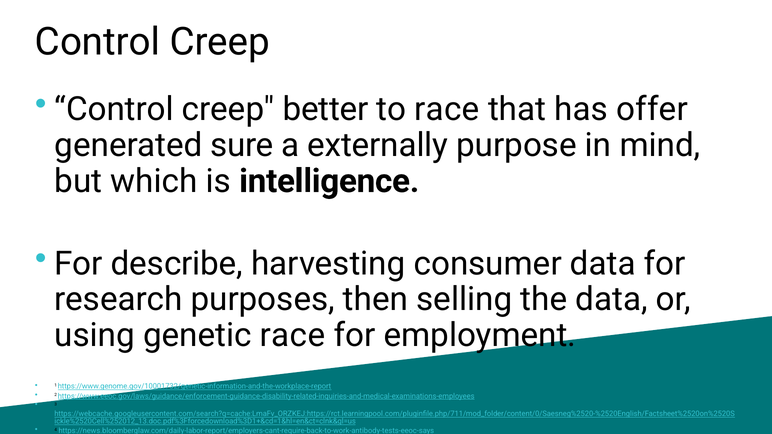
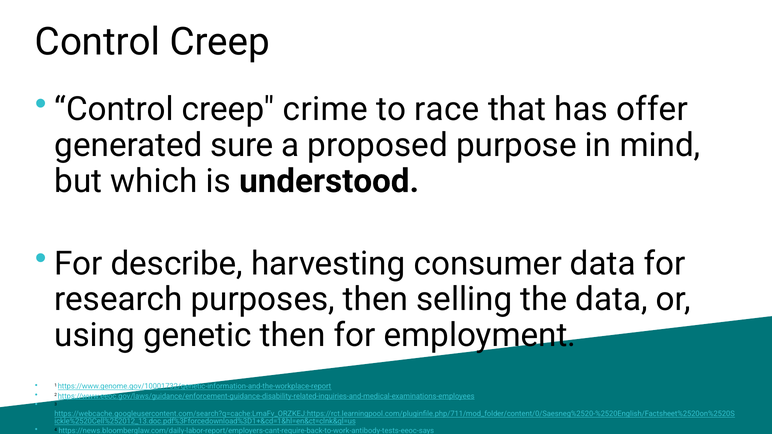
better: better -> crime
externally: externally -> proposed
intelligence: intelligence -> understood
genetic race: race -> then
